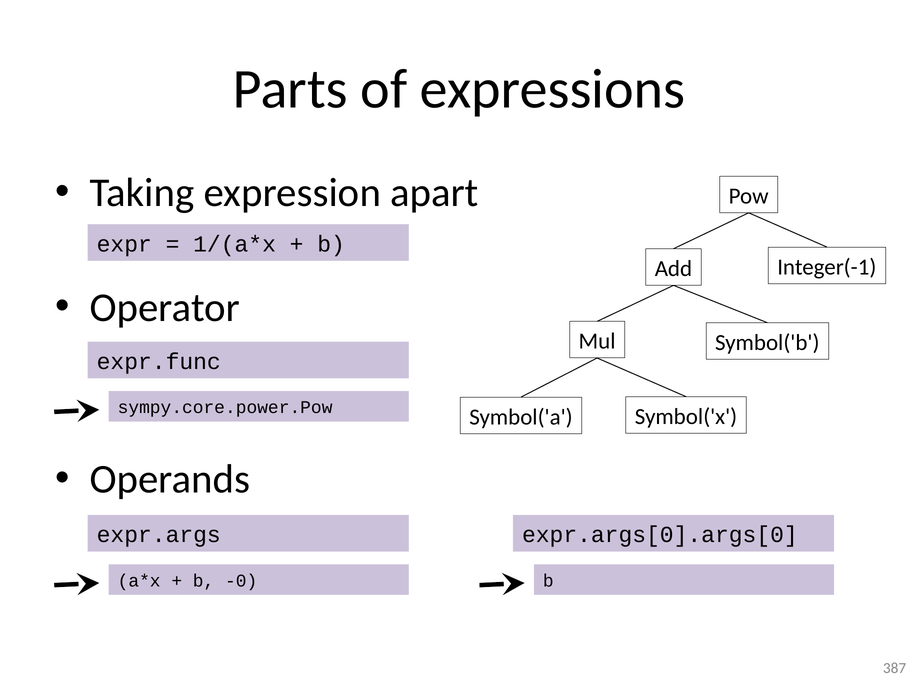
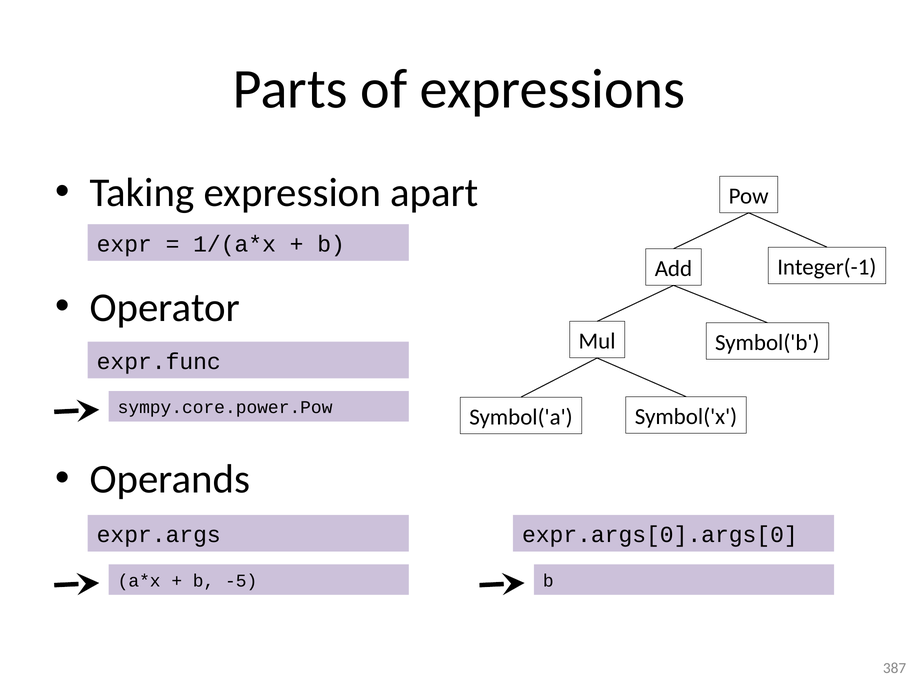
-0: -0 -> -5
